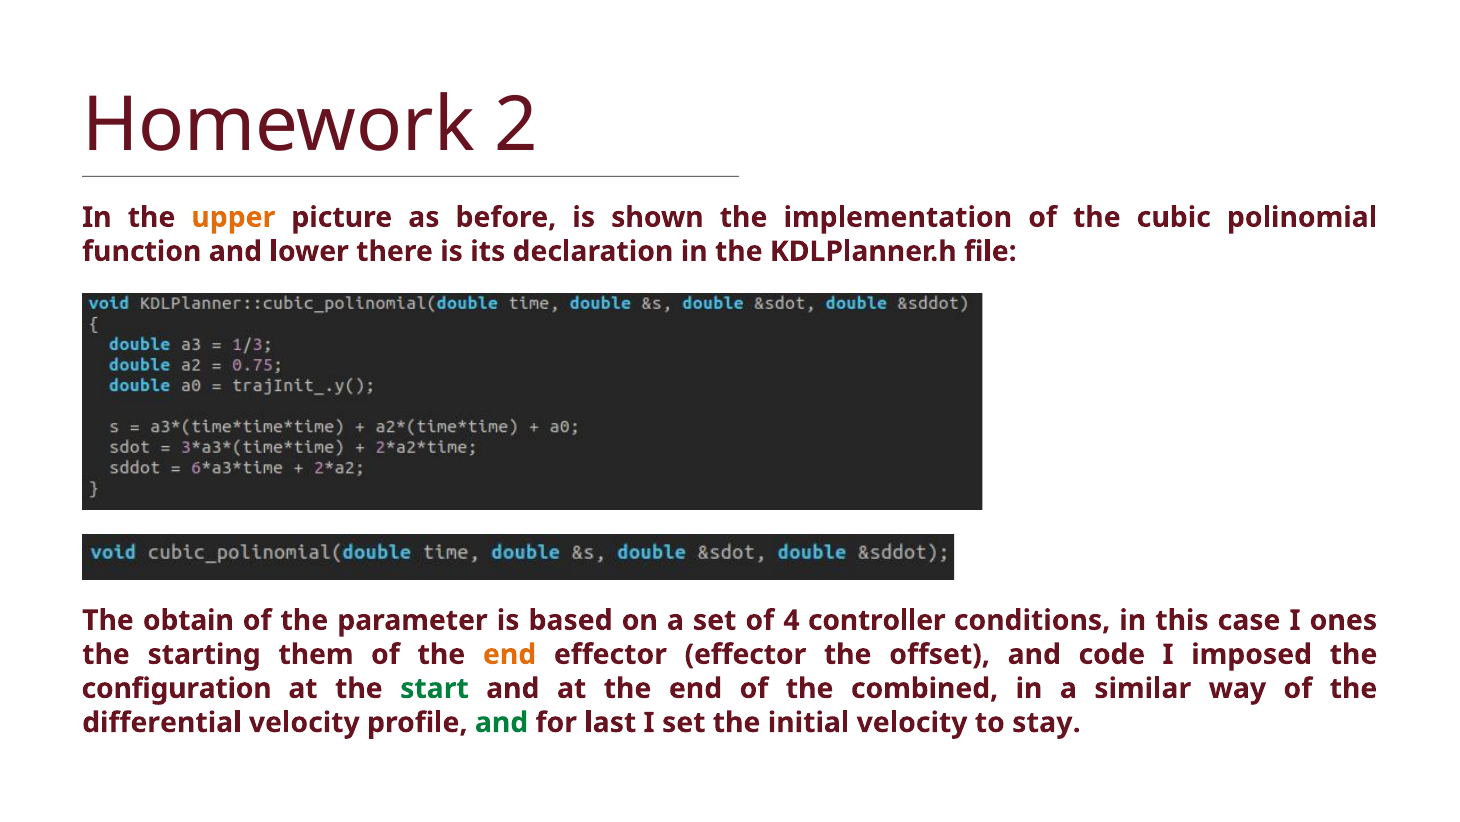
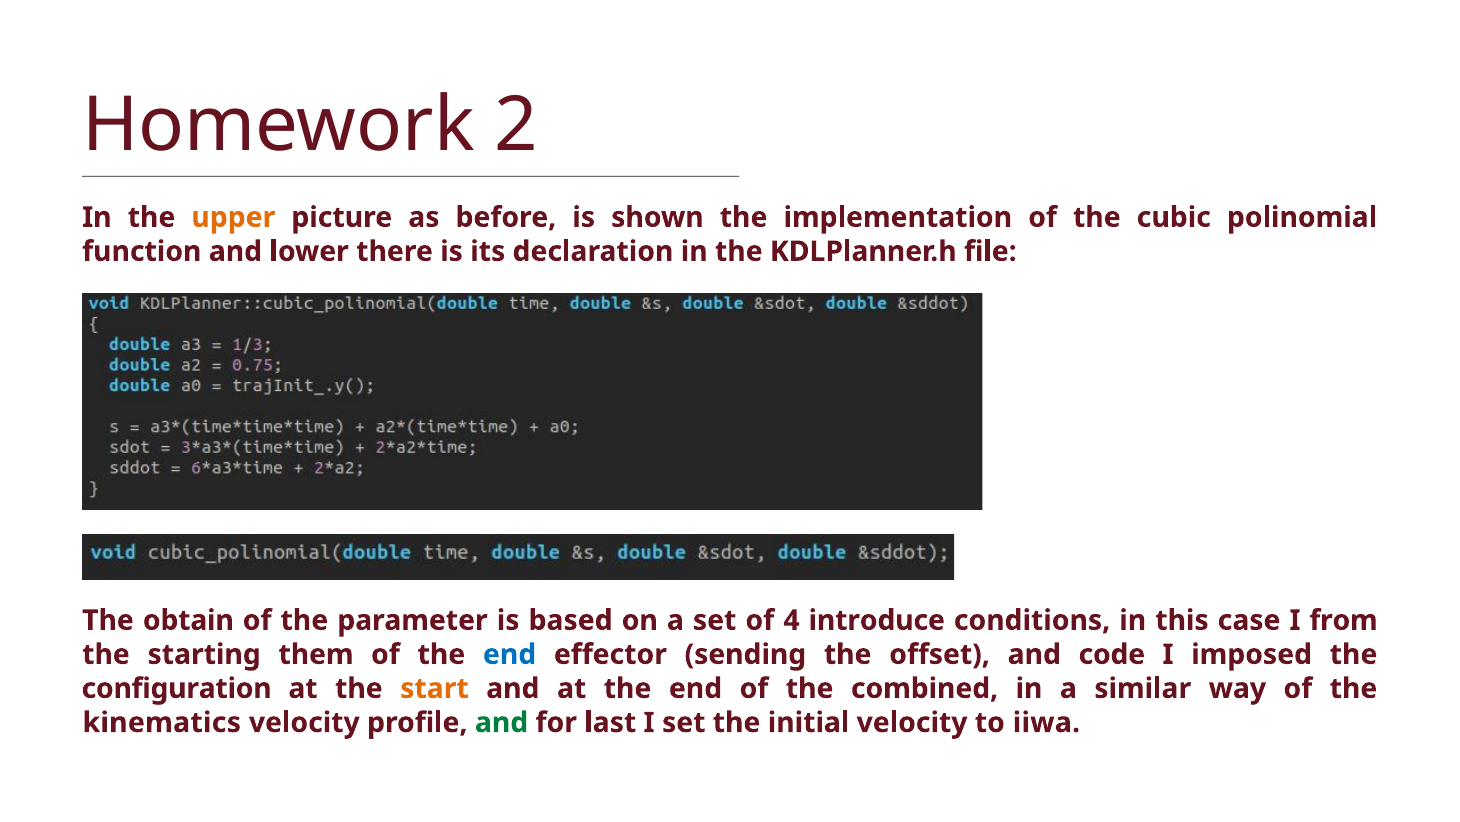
controller: controller -> introduce
ones: ones -> from
end at (510, 654) colour: orange -> blue
effector effector: effector -> sending
start colour: green -> orange
differential: differential -> kinematics
stay: stay -> iiwa
